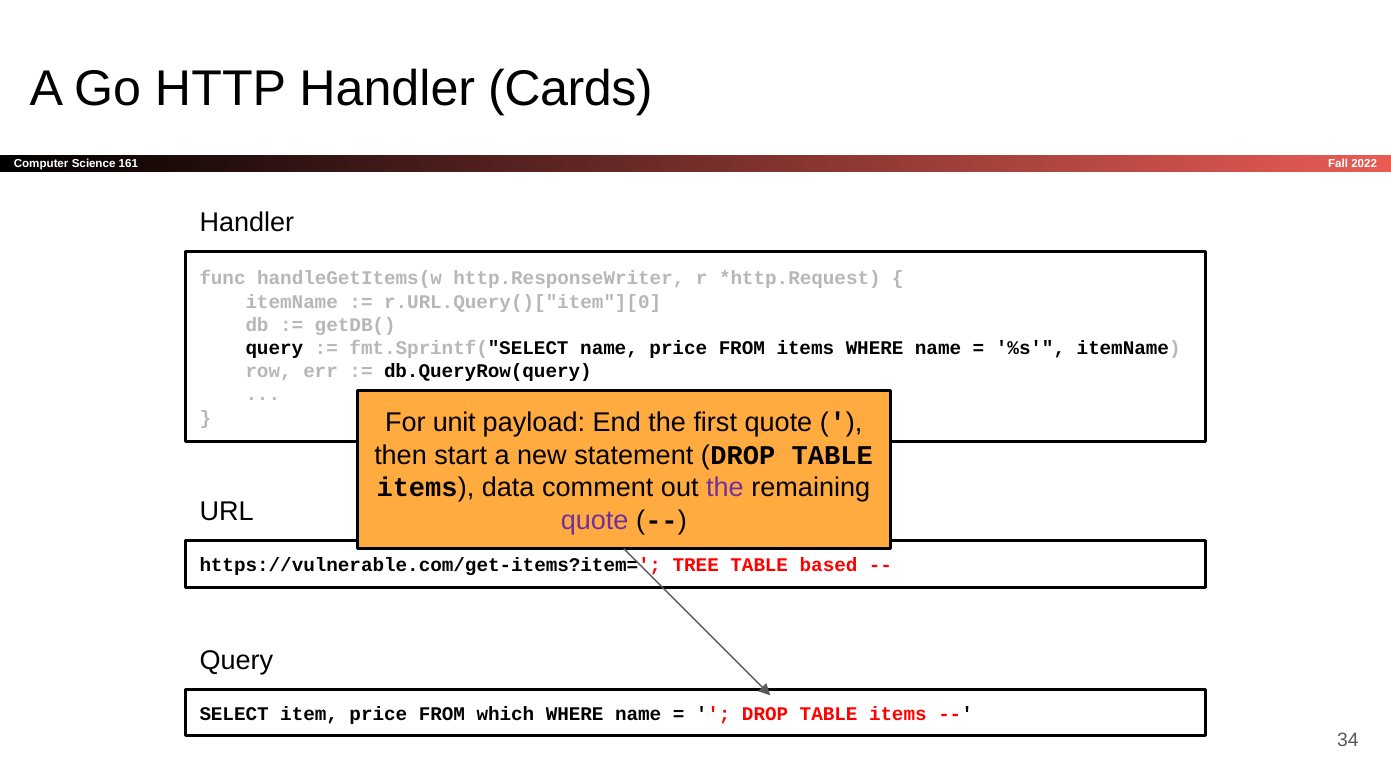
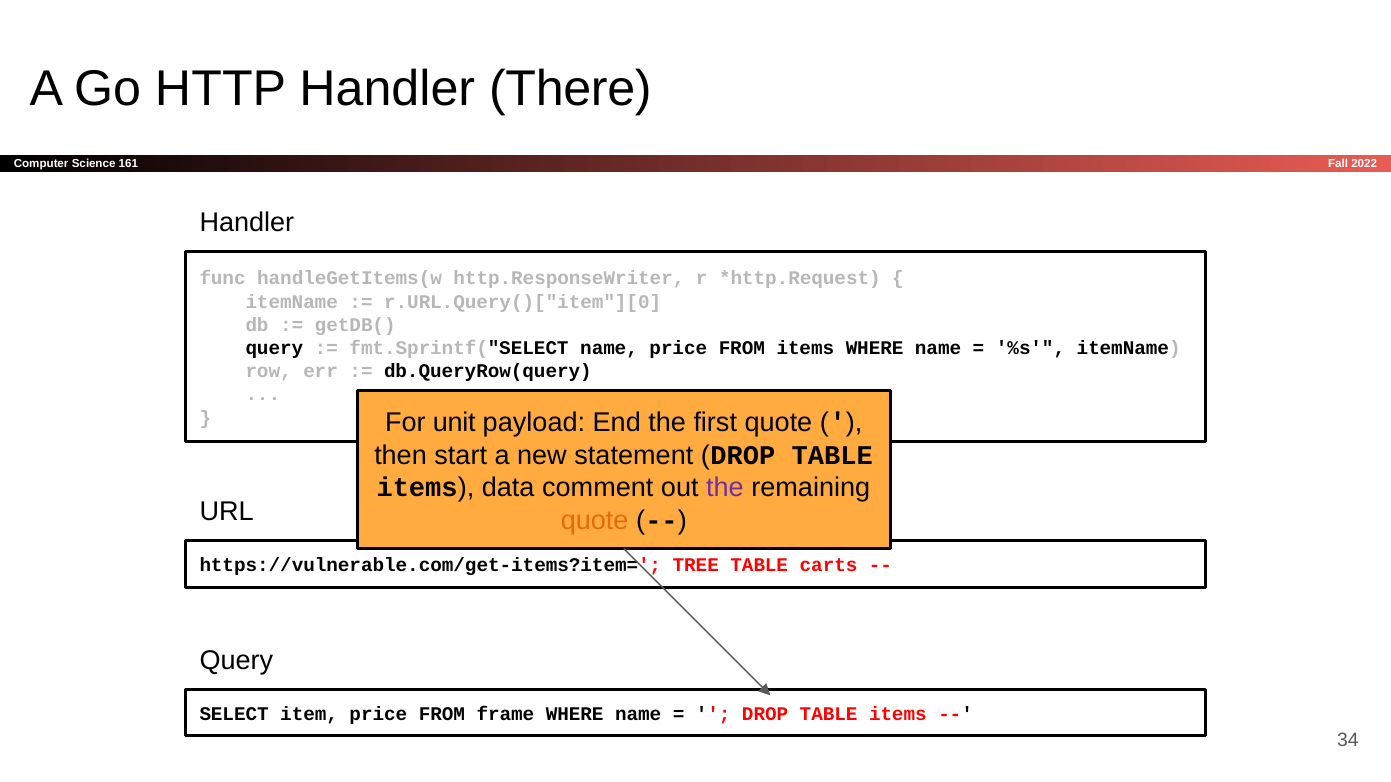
Cards: Cards -> There
quote at (595, 521) colour: purple -> orange
based: based -> carts
which: which -> frame
